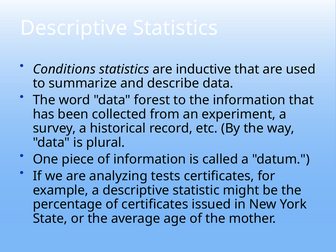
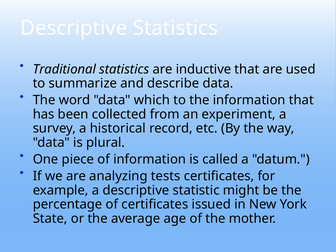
Conditions: Conditions -> Traditional
forest: forest -> which
